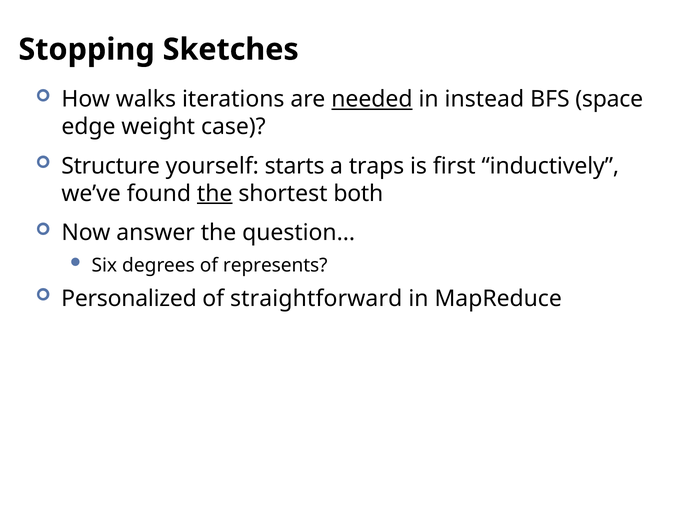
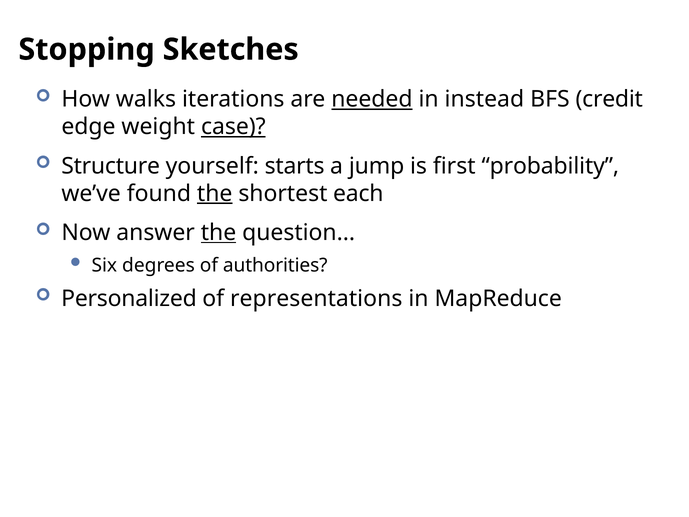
space: space -> credit
case underline: none -> present
traps: traps -> jump
inductively: inductively -> probability
both: both -> each
the at (219, 232) underline: none -> present
represents: represents -> authorities
straightforward: straightforward -> representations
